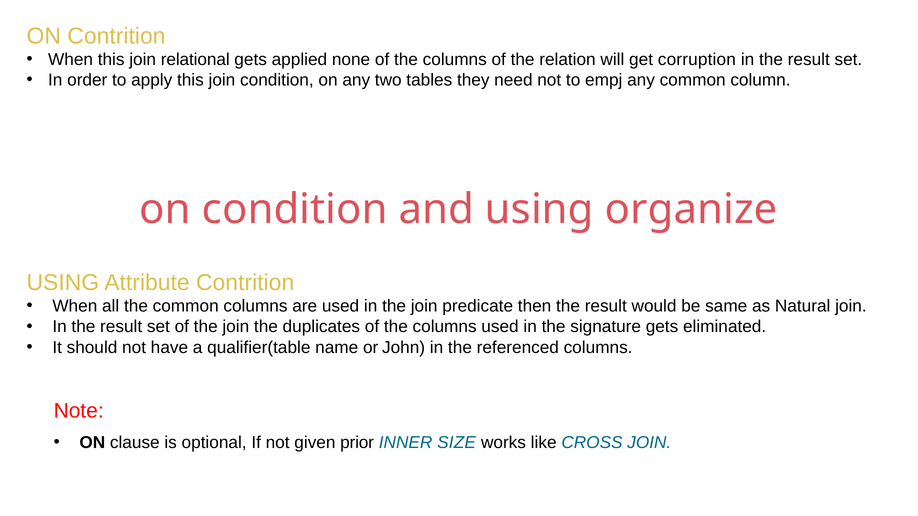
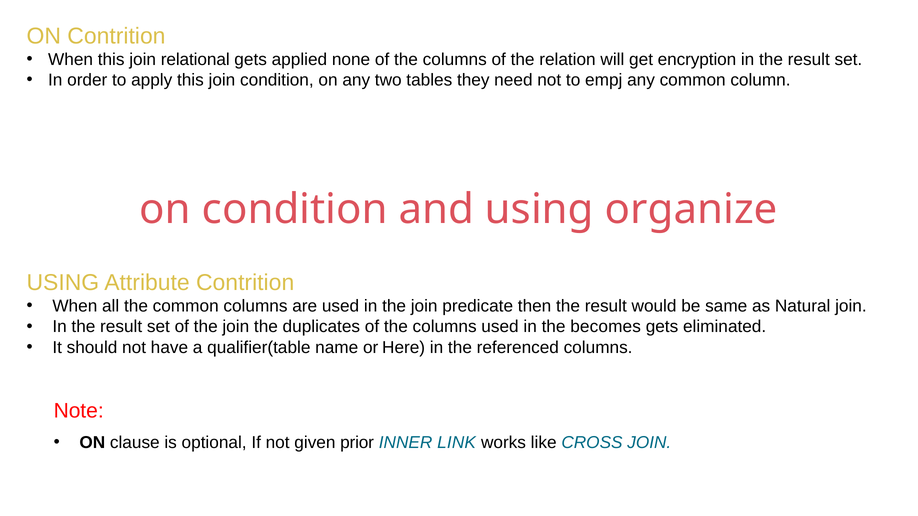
corruption: corruption -> encryption
signature: signature -> becomes
John: John -> Here
SIZE: SIZE -> LINK
